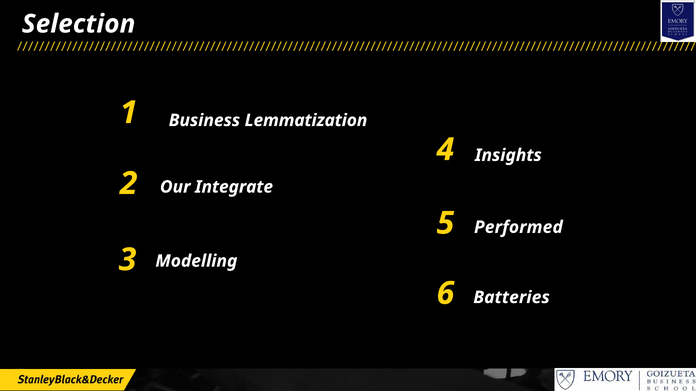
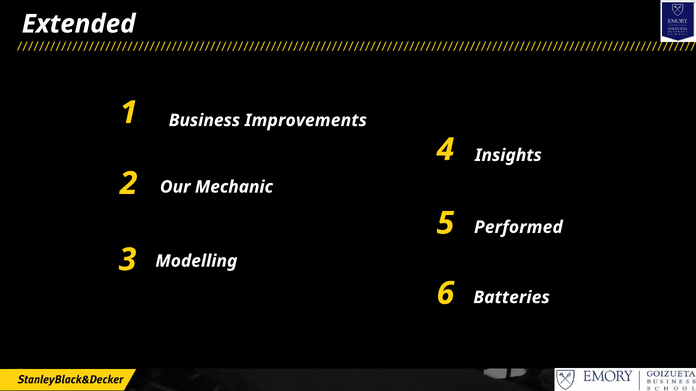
Selection: Selection -> Extended
Lemmatization: Lemmatization -> Improvements
Integrate: Integrate -> Mechanic
